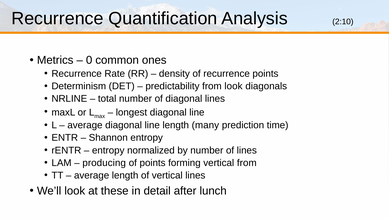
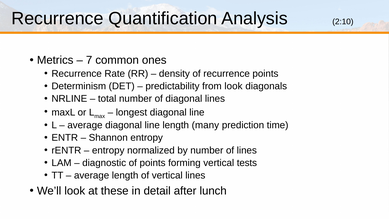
0: 0 -> 7
producing: producing -> diagnostic
vertical from: from -> tests
